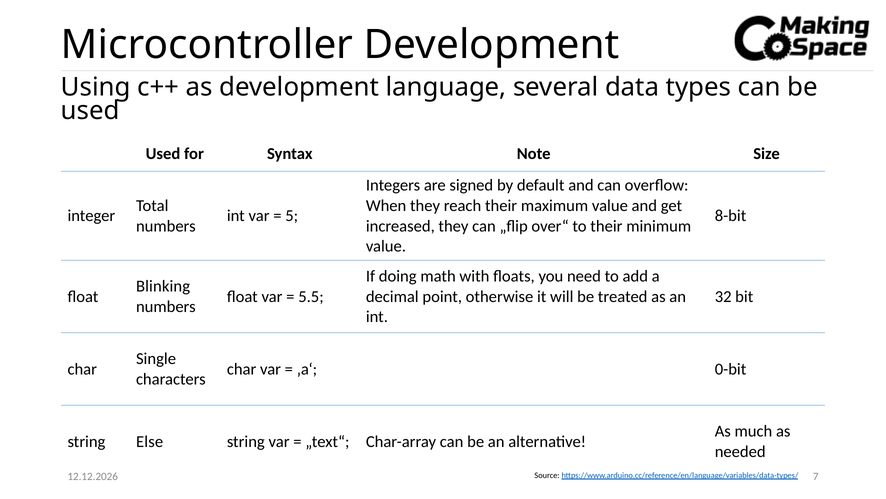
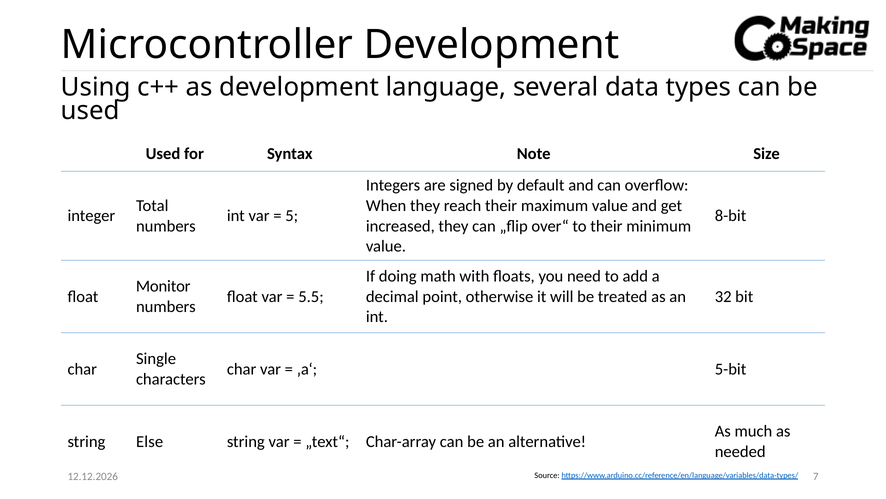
Blinking: Blinking -> Monitor
0-bit: 0-bit -> 5-bit
